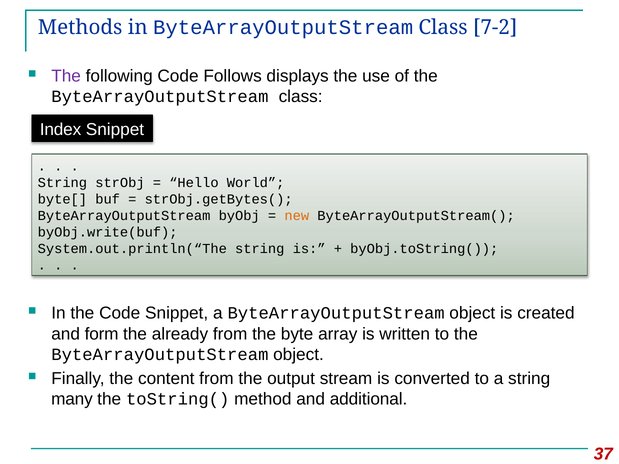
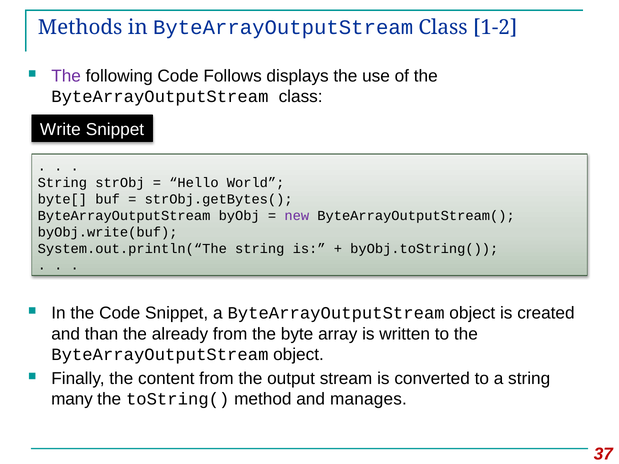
7-2: 7-2 -> 1-2
Index: Index -> Write
new colour: orange -> purple
form: form -> than
additional: additional -> manages
